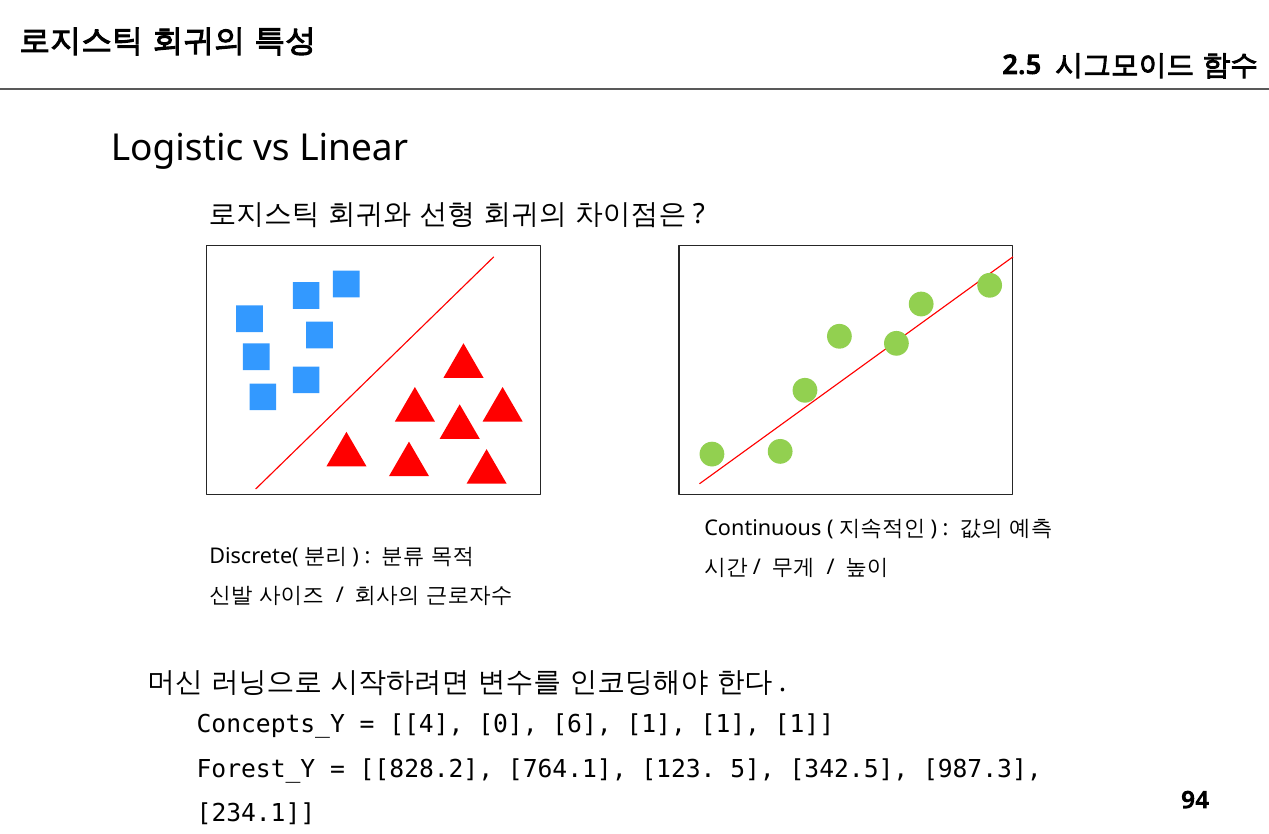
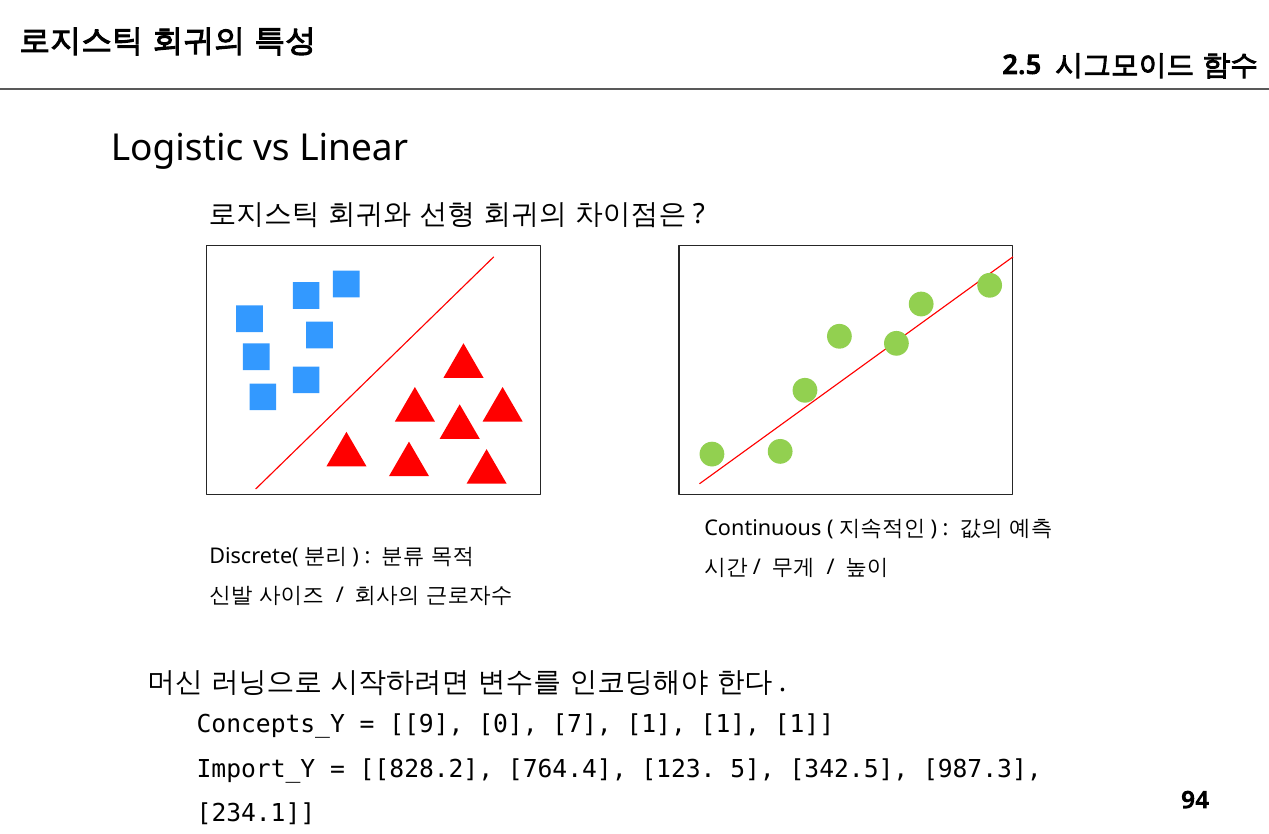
4: 4 -> 9
6: 6 -> 7
Forest_Y: Forest_Y -> Import_Y
764.1: 764.1 -> 764.4
